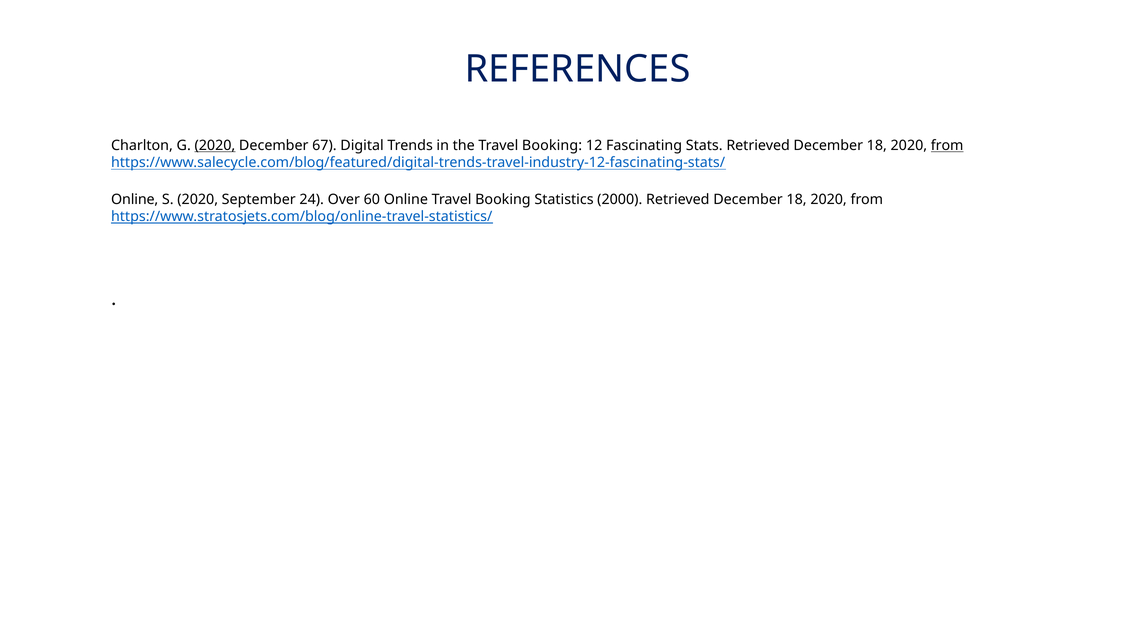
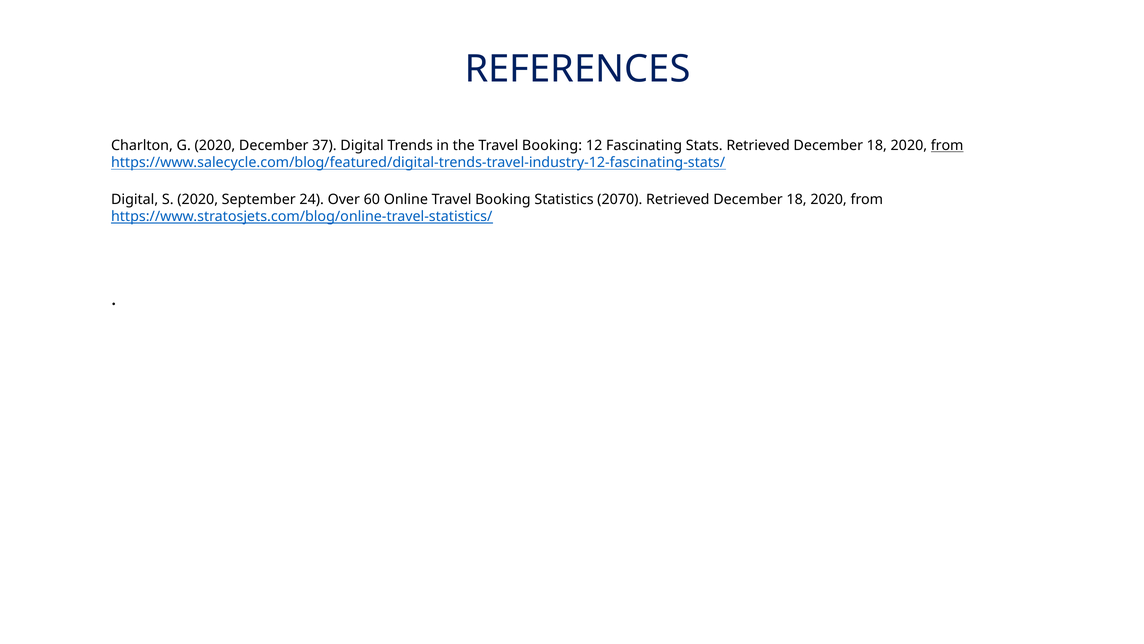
2020 at (215, 145) underline: present -> none
67: 67 -> 37
Online at (135, 199): Online -> Digital
2000: 2000 -> 2070
